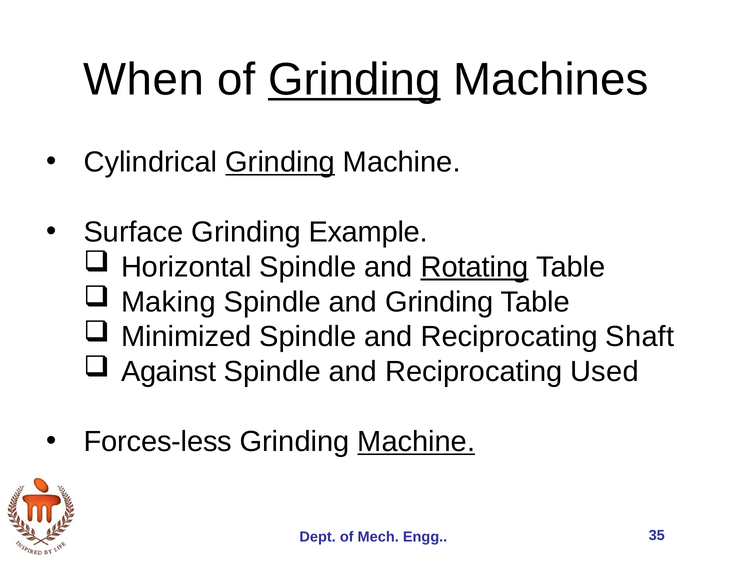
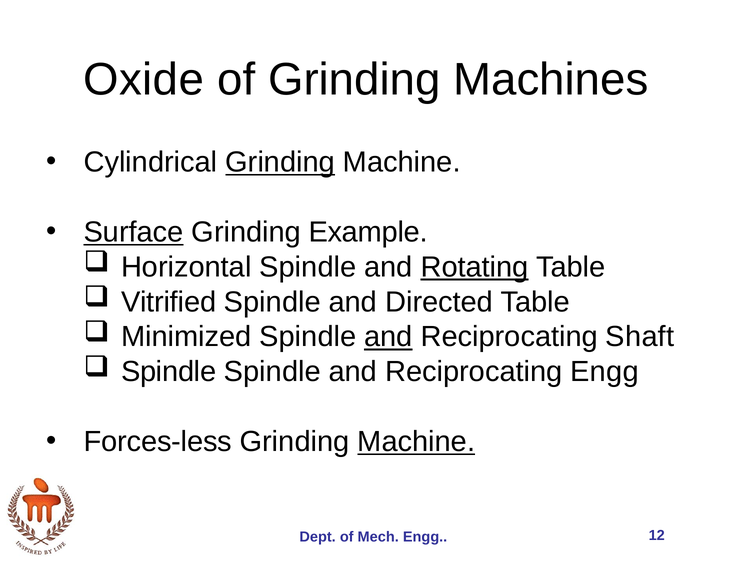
When: When -> Oxide
Grinding at (354, 80) underline: present -> none
Surface underline: none -> present
Making: Making -> Vitrified
and Grinding: Grinding -> Directed
and at (388, 336) underline: none -> present
Against at (169, 371): Against -> Spindle
Reciprocating Used: Used -> Engg
35: 35 -> 12
